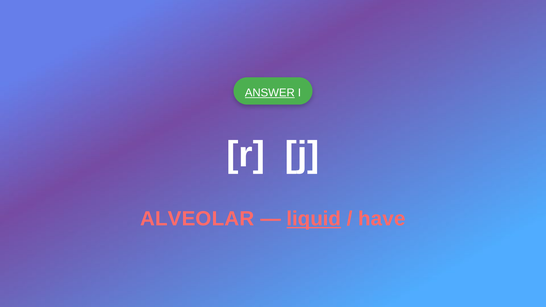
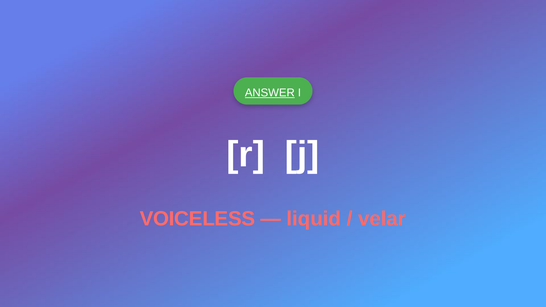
ALVEOLAR: ALVEOLAR -> VOICELESS
liquid underline: present -> none
have: have -> velar
